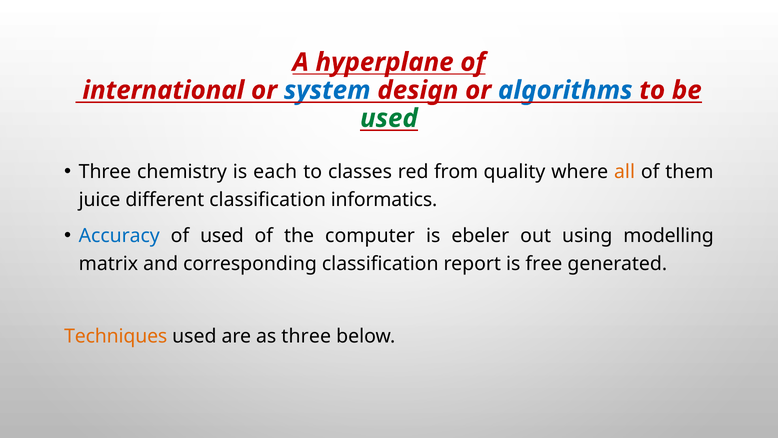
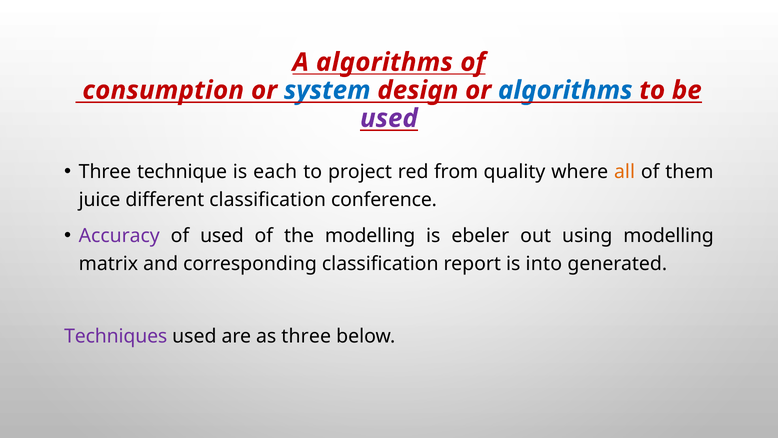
A hyperplane: hyperplane -> algorithms
international: international -> consumption
used at (389, 118) colour: green -> purple
chemistry: chemistry -> technique
classes: classes -> project
informatics: informatics -> conference
Accuracy colour: blue -> purple
the computer: computer -> modelling
free: free -> into
Techniques colour: orange -> purple
